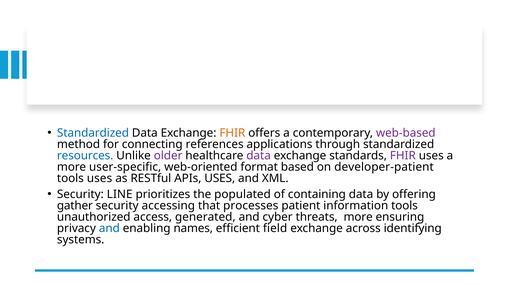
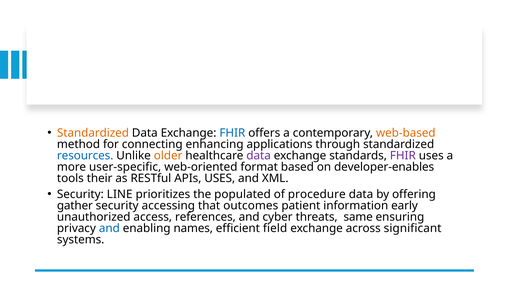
Standardized at (93, 133) colour: blue -> orange
FHIR at (232, 133) colour: orange -> blue
web-based colour: purple -> orange
references: references -> enhancing
older colour: purple -> orange
developer-patient: developer-patient -> developer-enables
tools uses: uses -> their
containing: containing -> procedure
processes: processes -> outcomes
information tools: tools -> early
generated: generated -> references
threats more: more -> same
identifying: identifying -> significant
